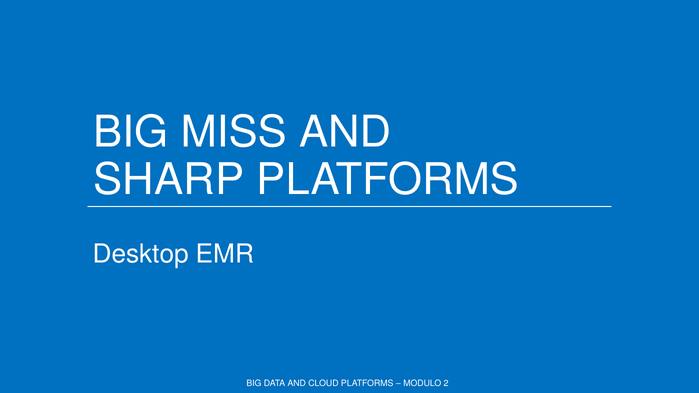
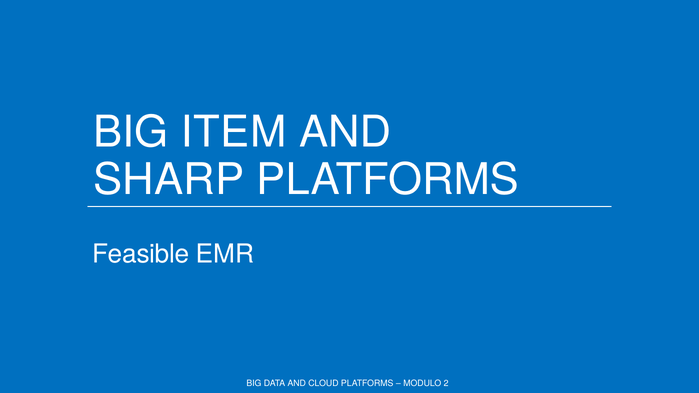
MISS: MISS -> ITEM
Desktop: Desktop -> Feasible
